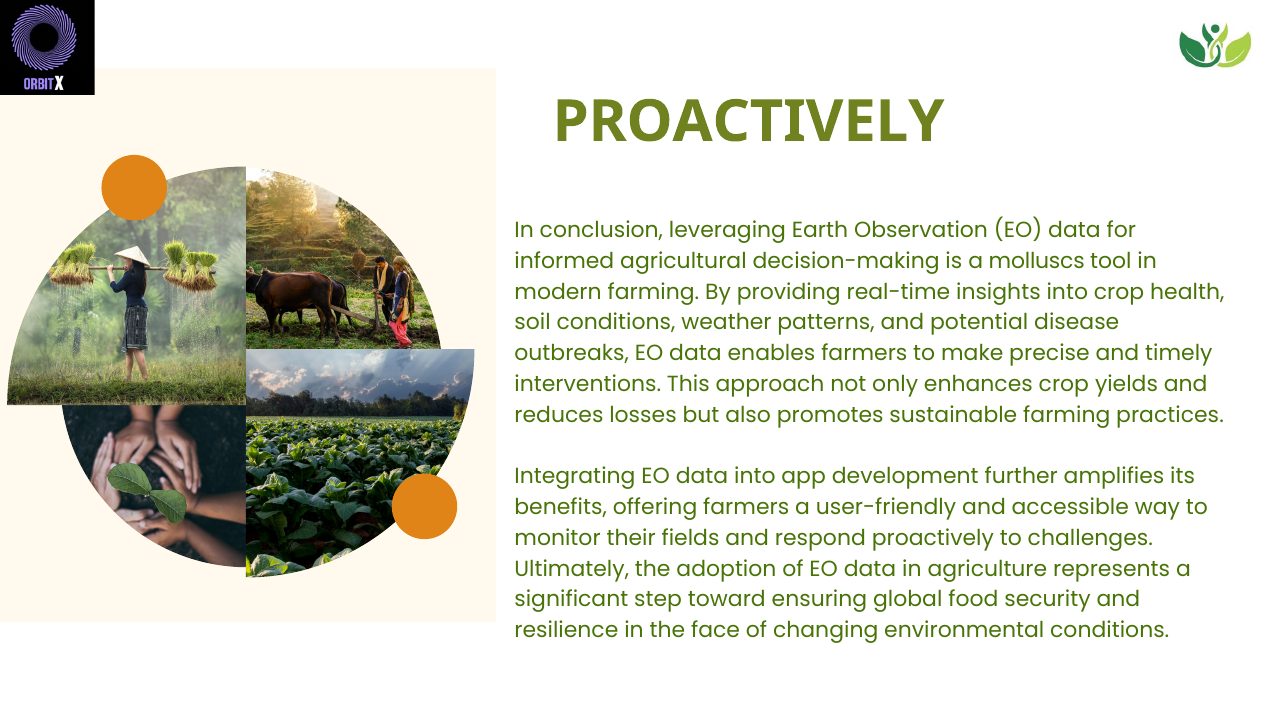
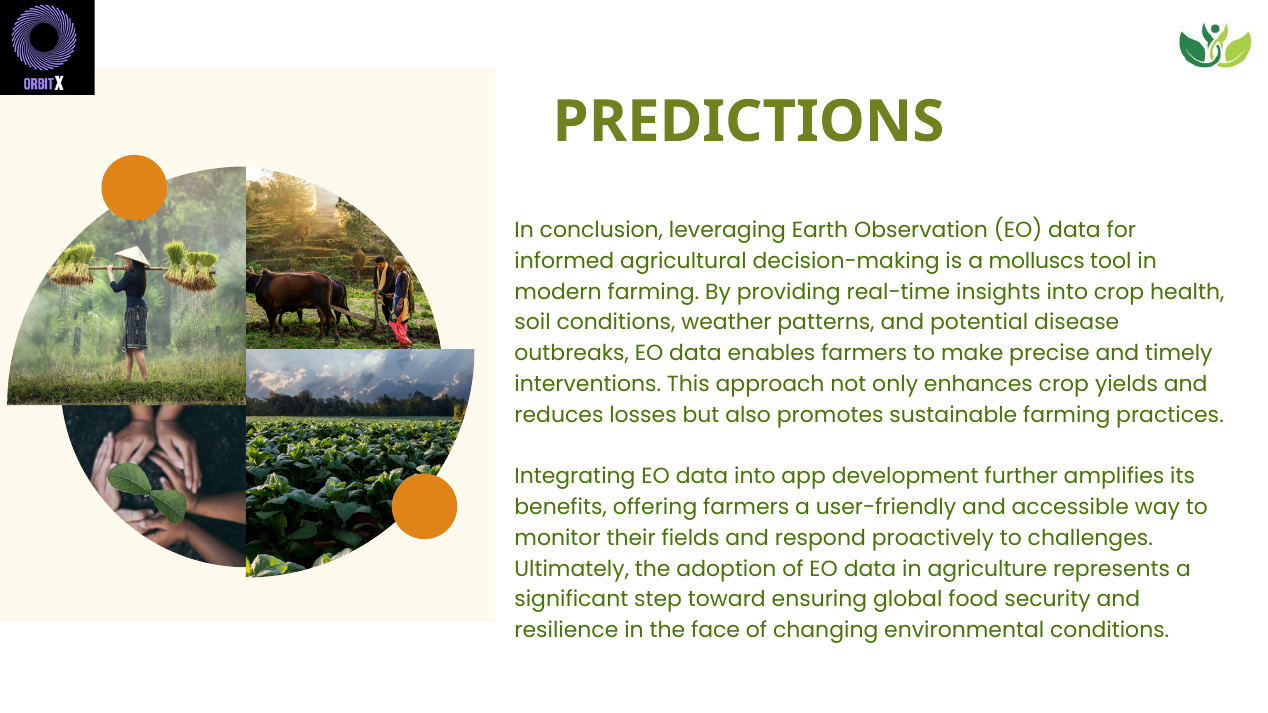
PROACTIVELY at (749, 122): PROACTIVELY -> PREDICTIONS
